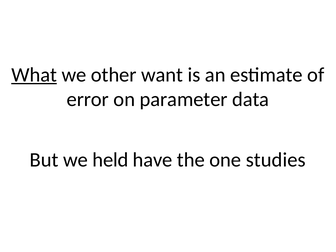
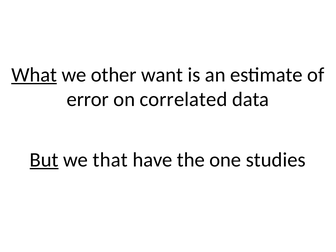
parameter: parameter -> correlated
But underline: none -> present
held: held -> that
